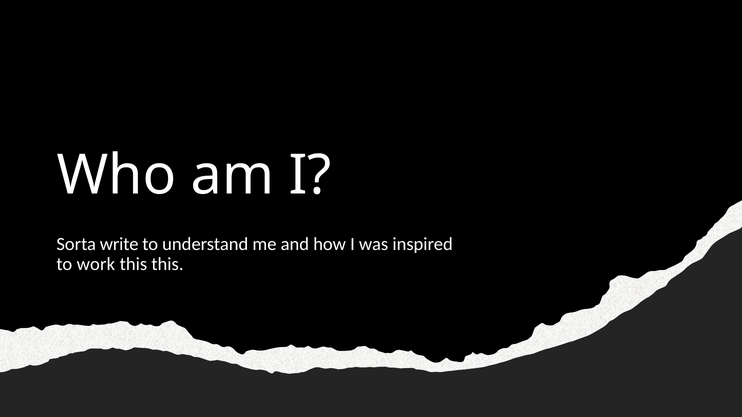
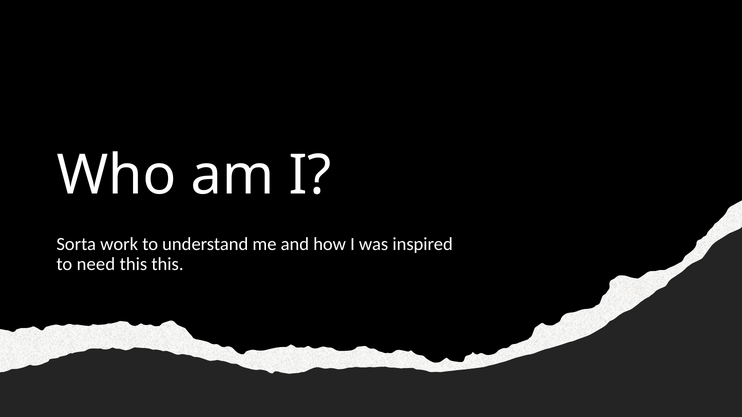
write: write -> work
work: work -> need
